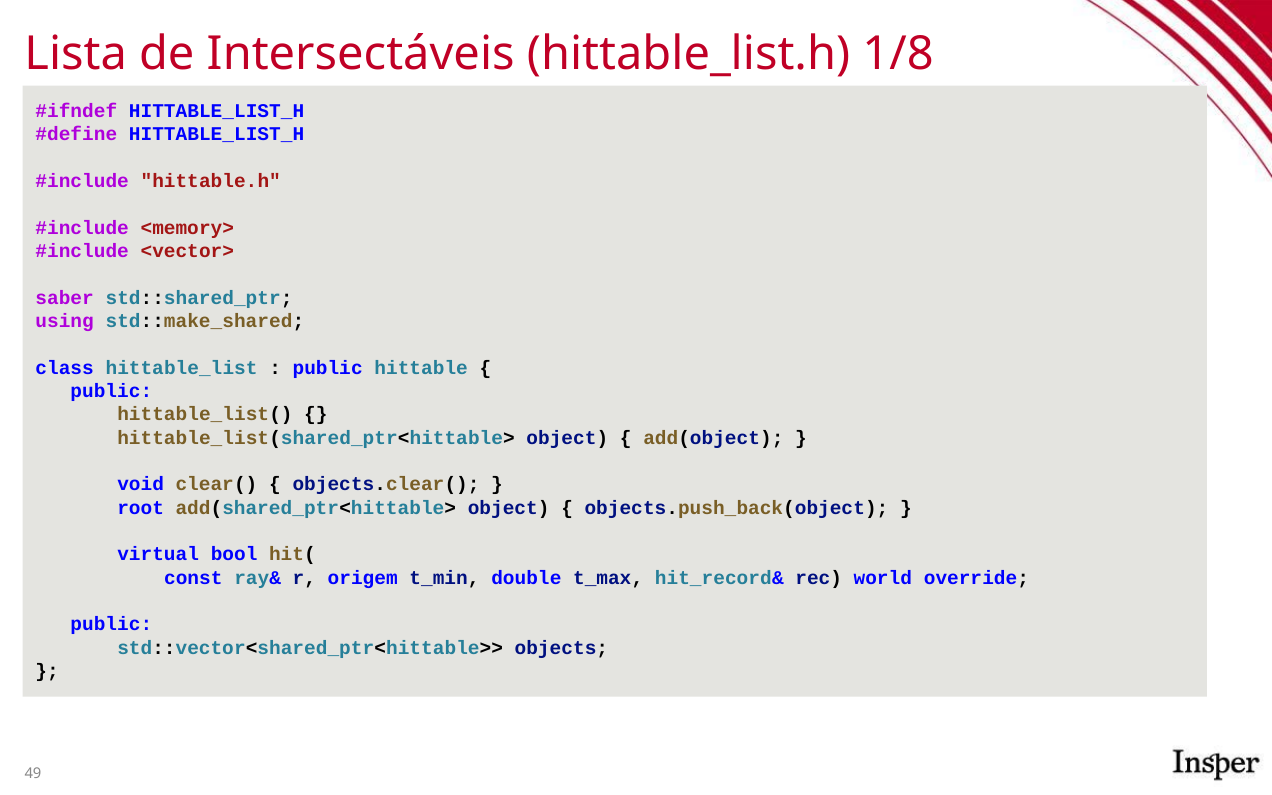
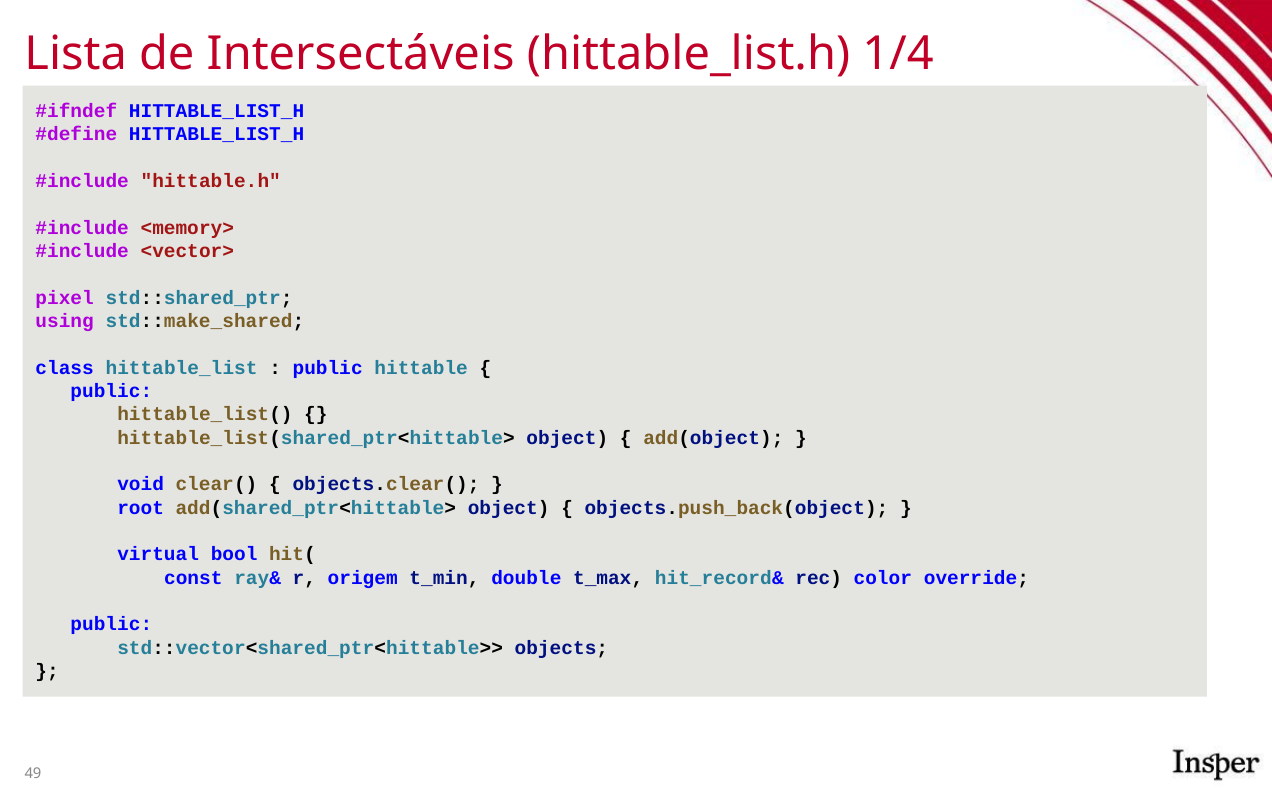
1/8: 1/8 -> 1/4
saber: saber -> pixel
world: world -> color
